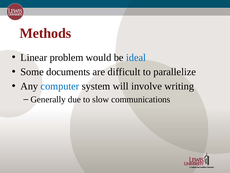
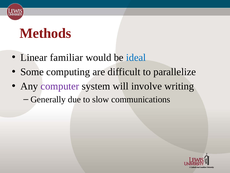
problem: problem -> familiar
documents: documents -> computing
computer colour: blue -> purple
